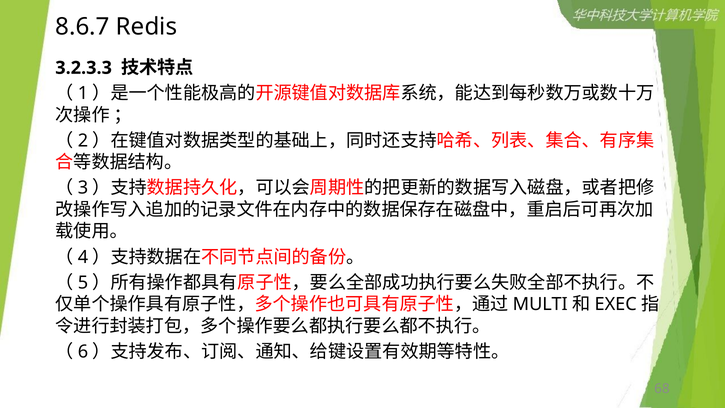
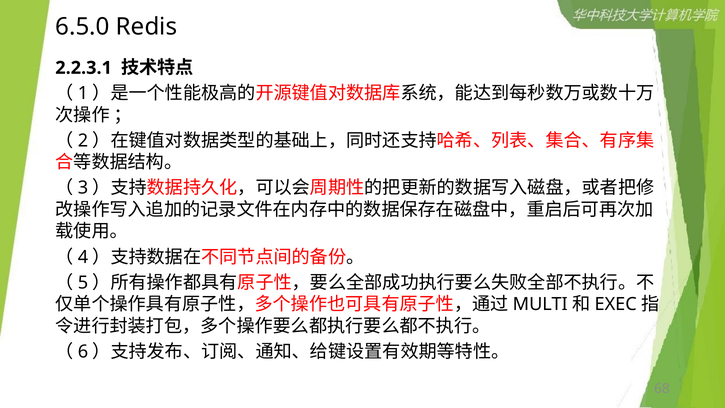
8.6.7: 8.6.7 -> 6.5.0
3.2.3.3: 3.2.3.3 -> 2.2.3.1
